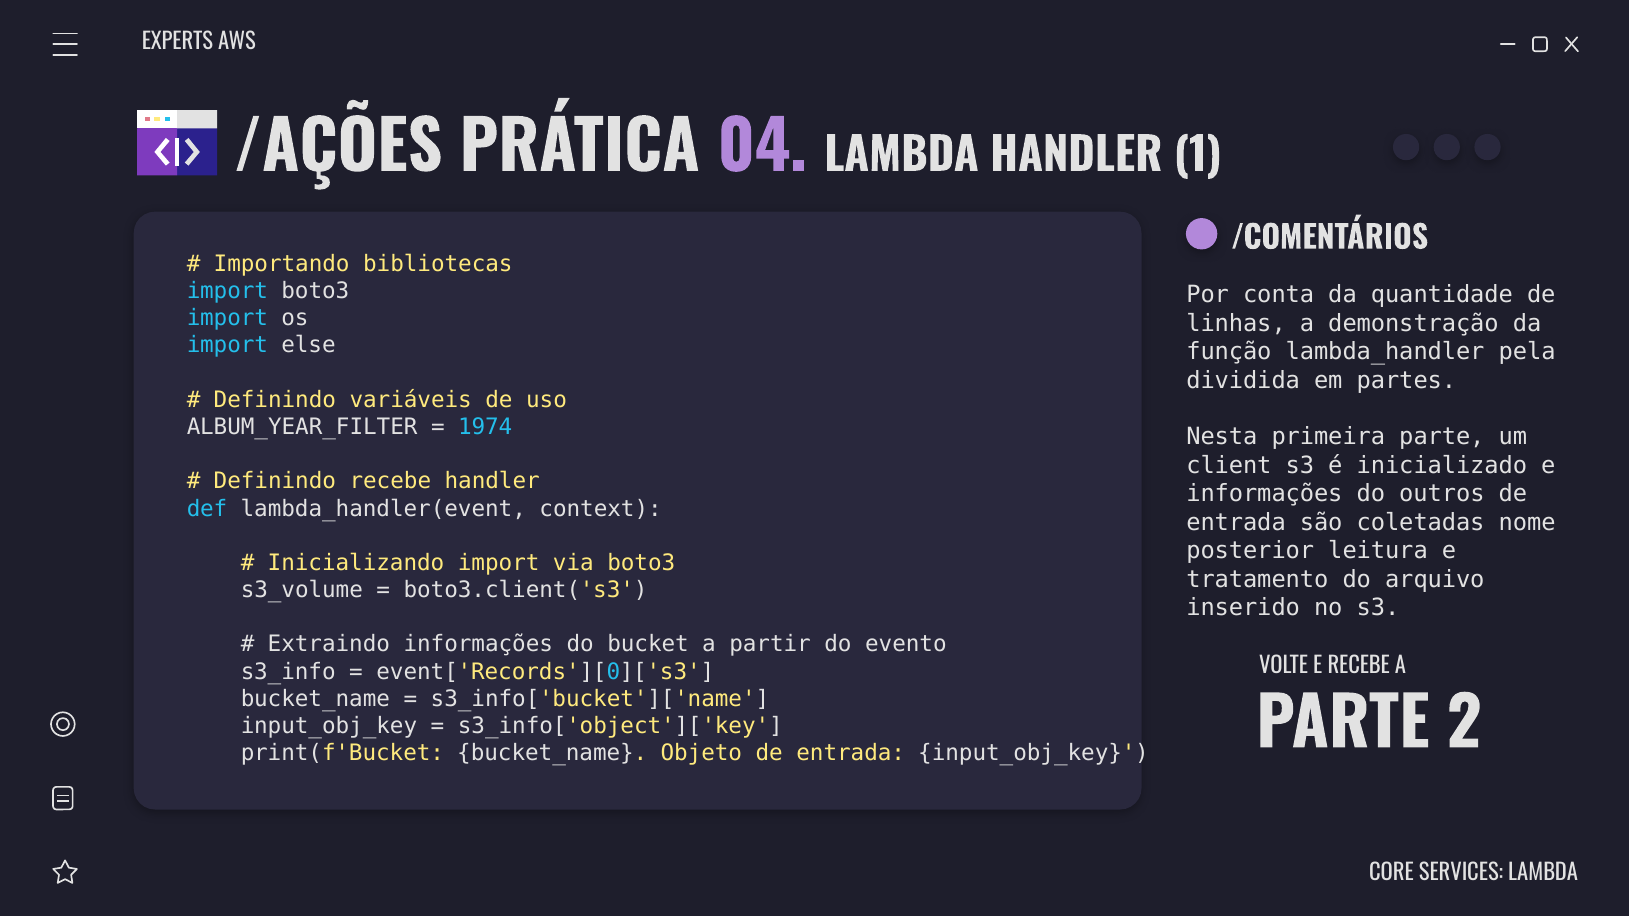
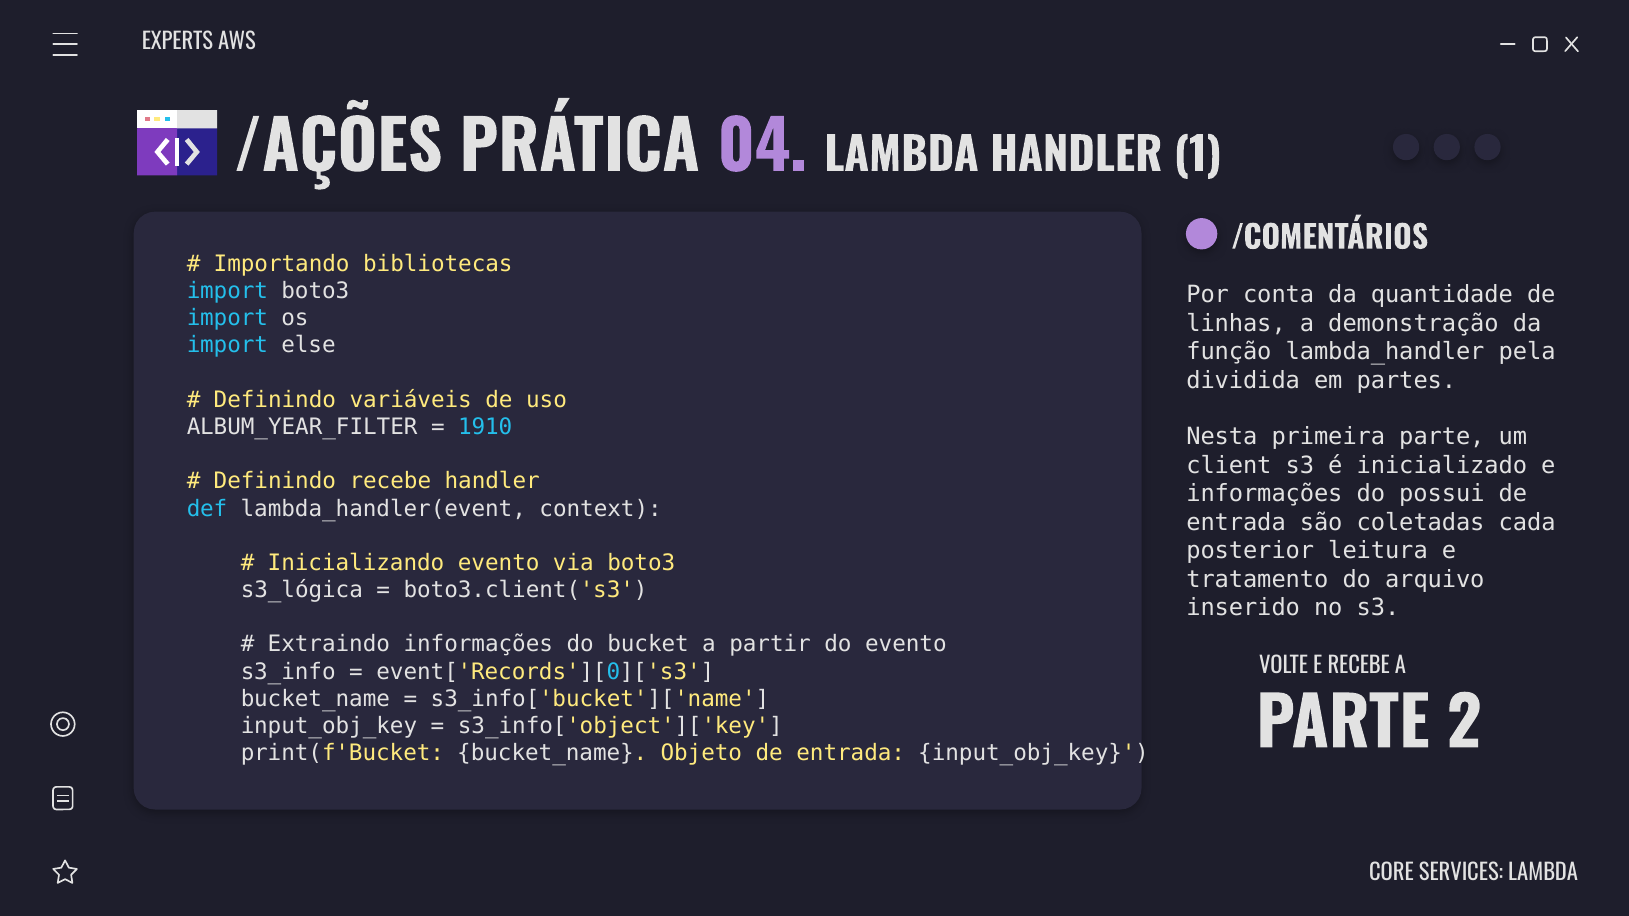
1974: 1974 -> 1910
outros: outros -> possui
nome: nome -> cada
Inicializando import: import -> evento
s3_volume: s3_volume -> s3_lógica
